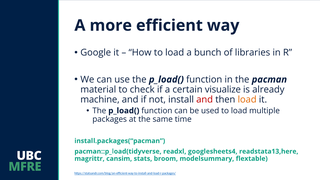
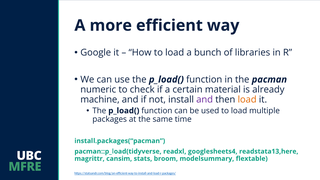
material: material -> numeric
visualize: visualize -> material
and at (205, 100) colour: red -> purple
